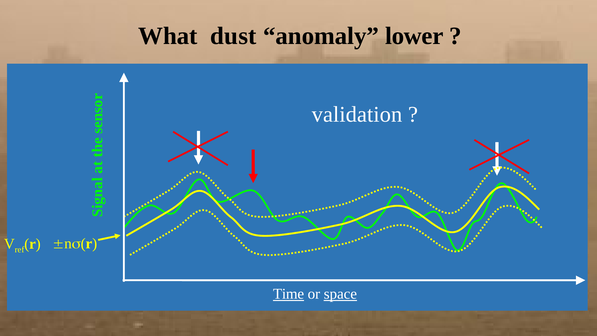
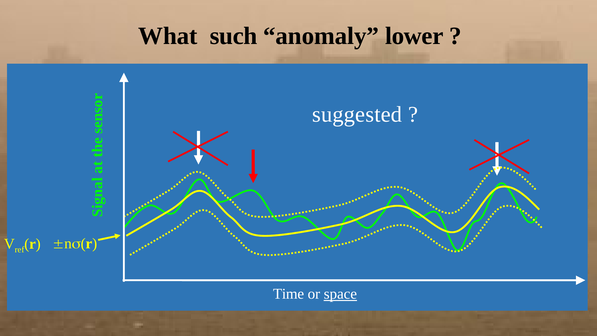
dust: dust -> such
validation: validation -> suggested
Time underline: present -> none
